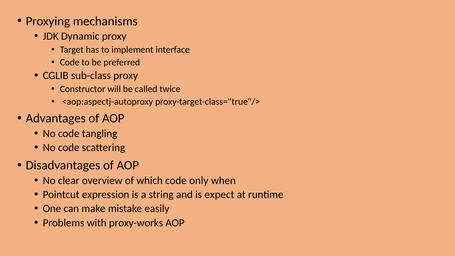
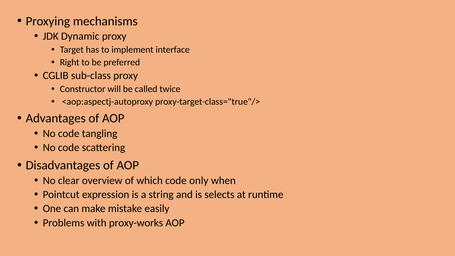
Code at (70, 62): Code -> Right
expect: expect -> selects
